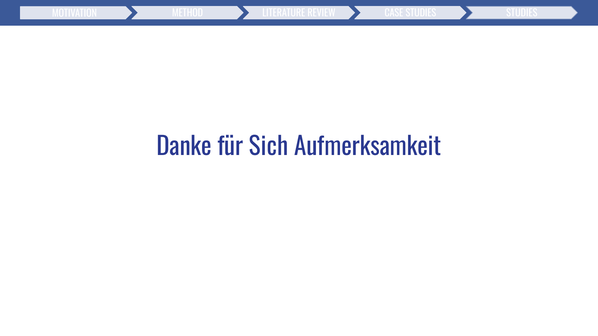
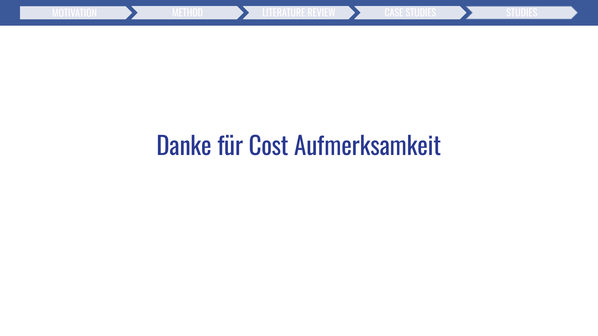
Sich: Sich -> Cost
